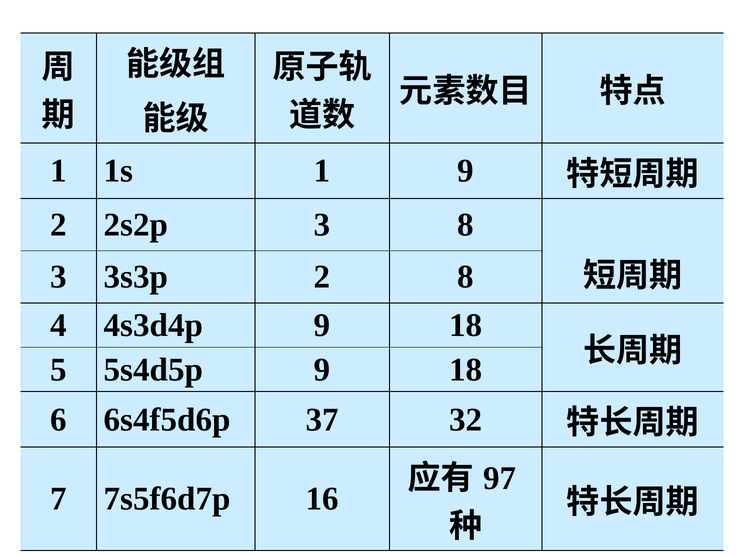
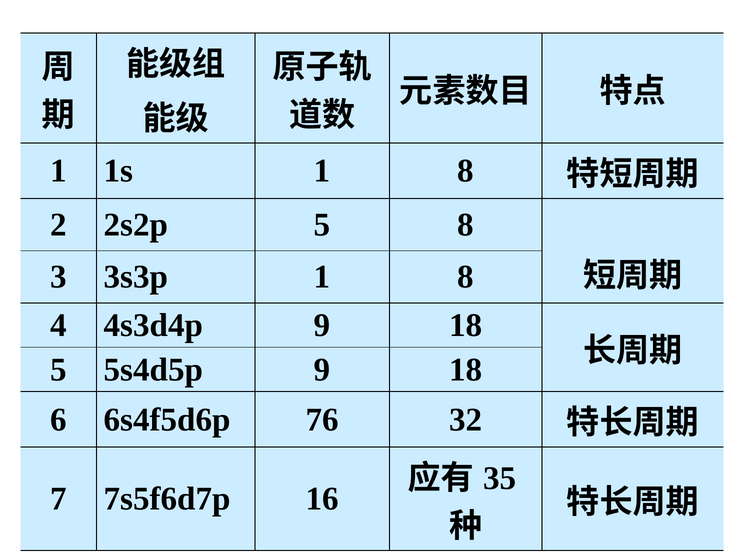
1s 1 9: 9 -> 8
2s2p 3: 3 -> 5
3s3p 2: 2 -> 1
37: 37 -> 76
97: 97 -> 35
